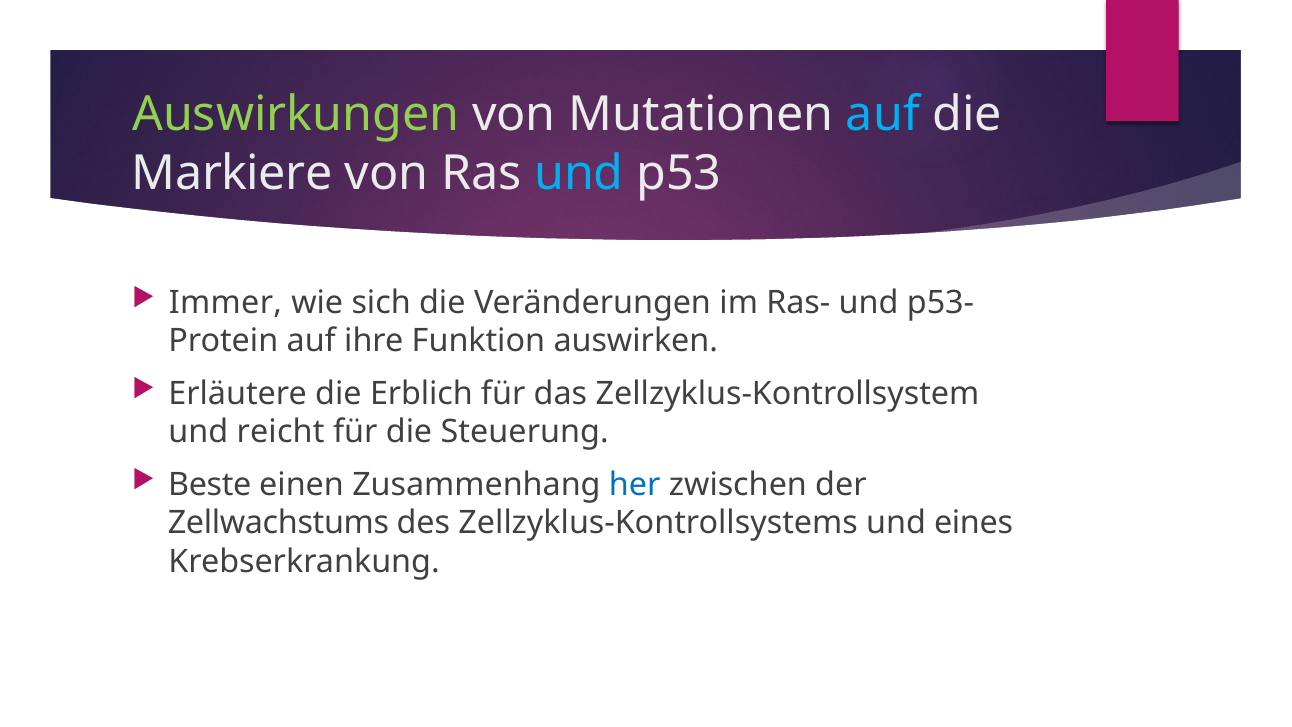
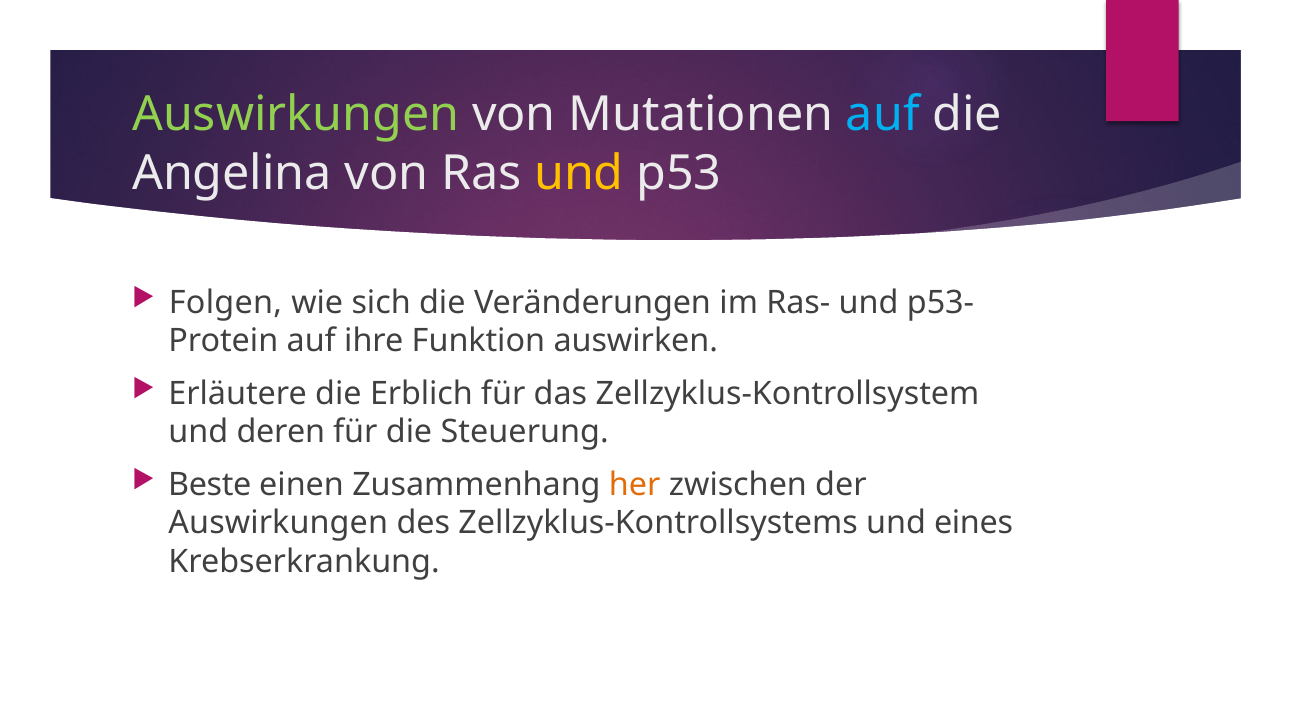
Markiere: Markiere -> Angelina
und at (579, 173) colour: light blue -> yellow
Immer: Immer -> Folgen
reicht: reicht -> deren
her colour: blue -> orange
Zellwachstums at (278, 523): Zellwachstums -> Auswirkungen
